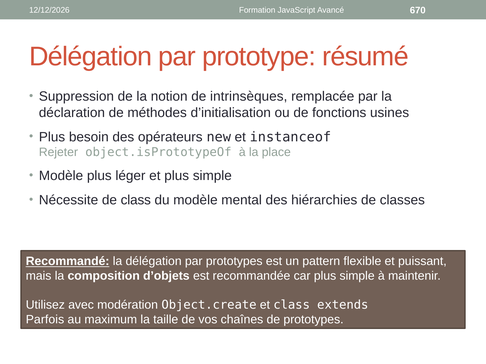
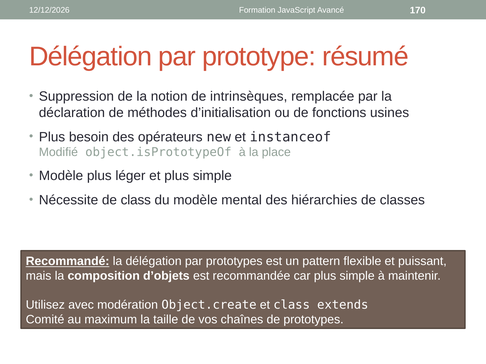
670: 670 -> 170
Rejeter: Rejeter -> Modifié
Parfois: Parfois -> Comité
